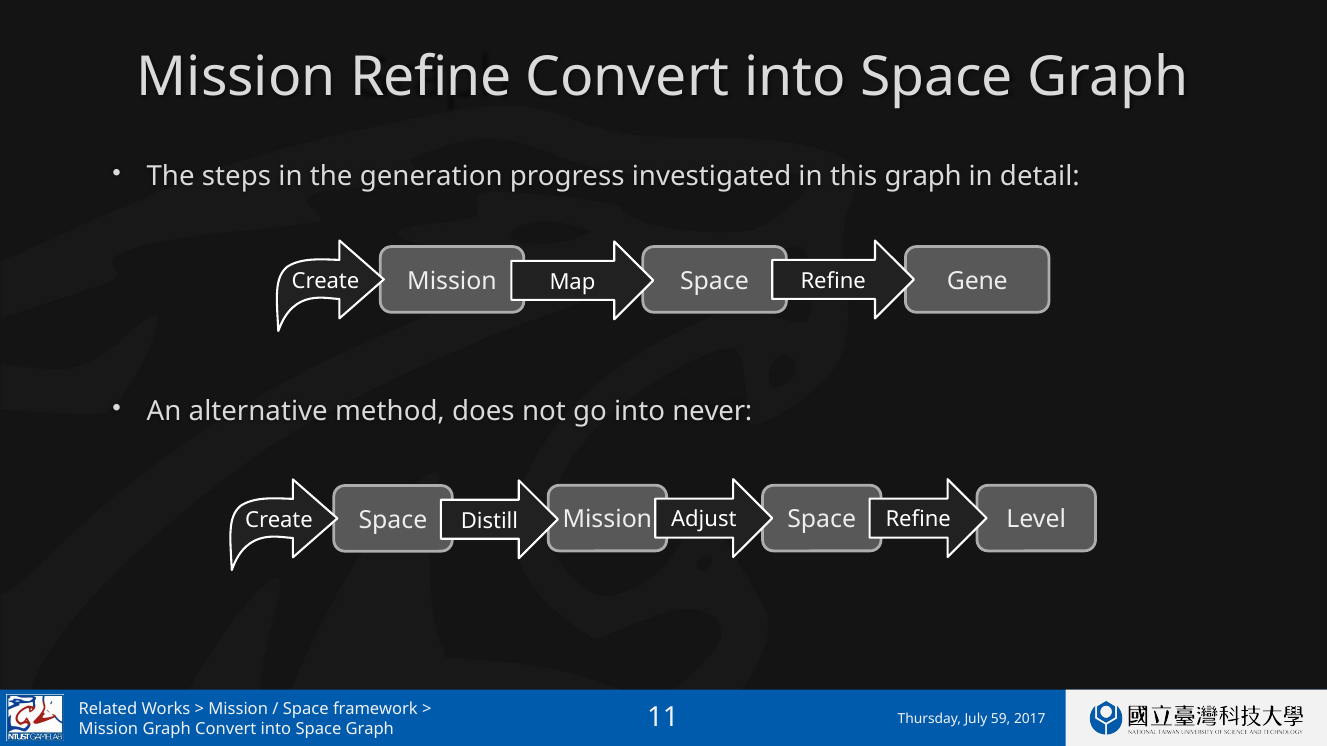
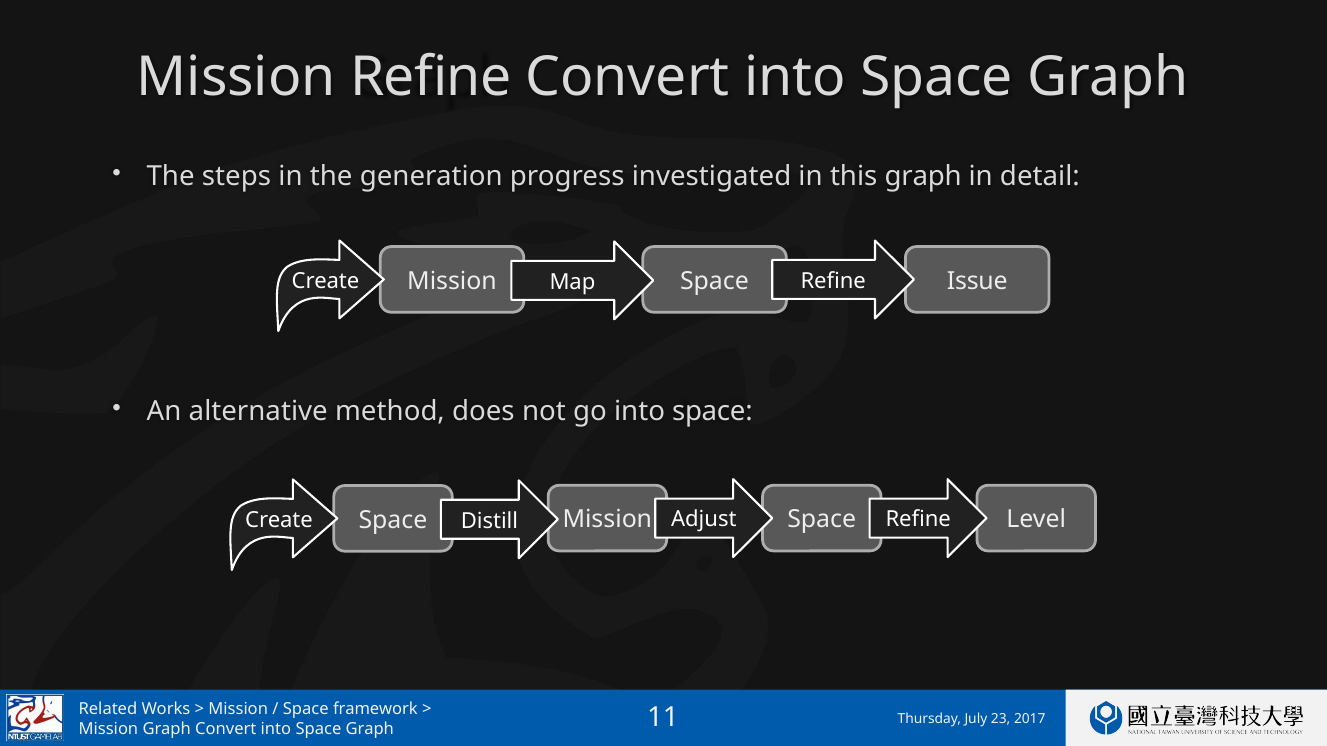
Gene: Gene -> Issue
go into never: never -> space
59: 59 -> 23
